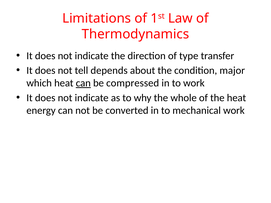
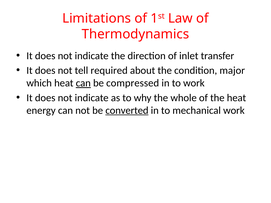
type: type -> inlet
depends: depends -> required
converted underline: none -> present
